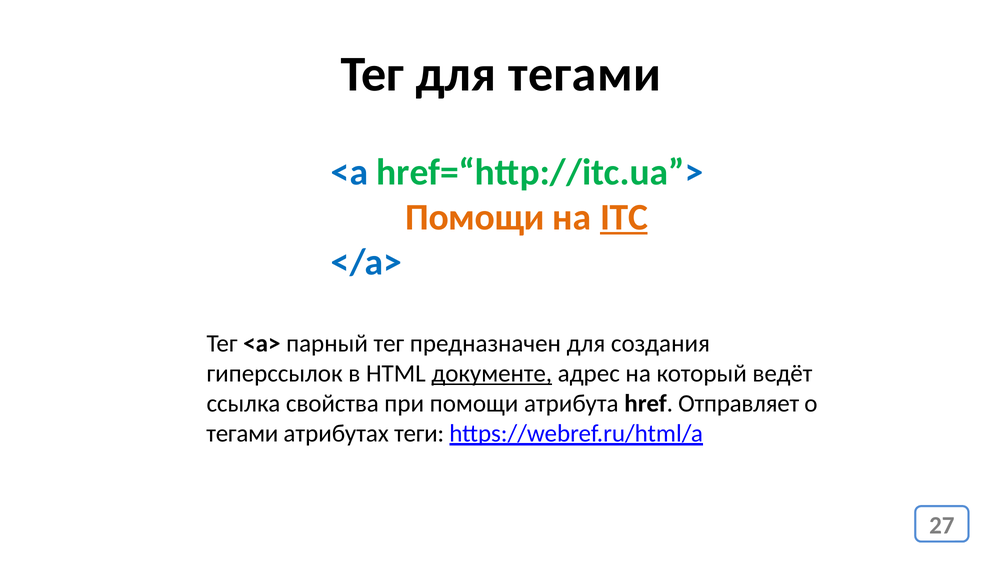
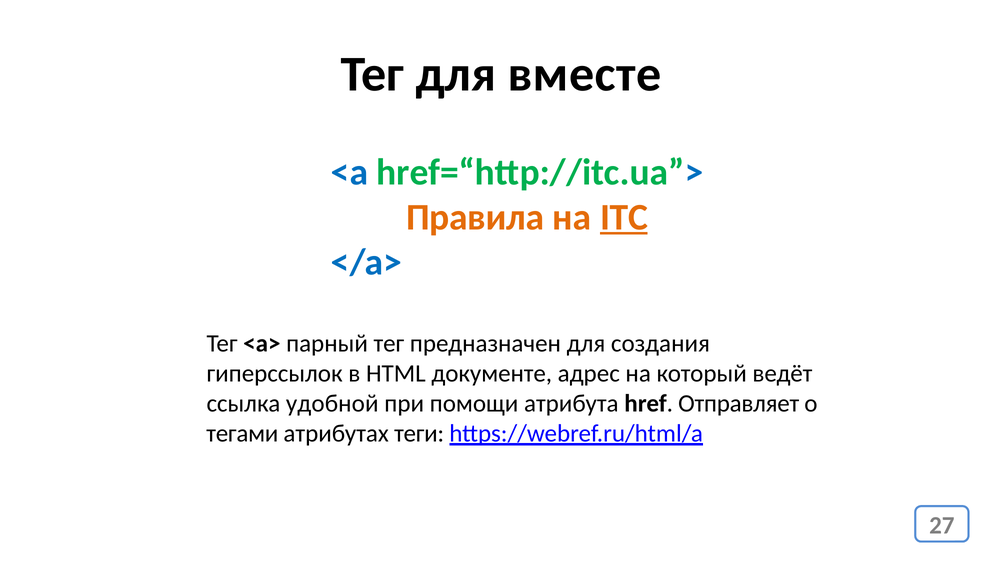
для тегами: тегами -> вместе
Помощи at (475, 217): Помощи -> Правила
документе underline: present -> none
свойства: свойства -> удобной
